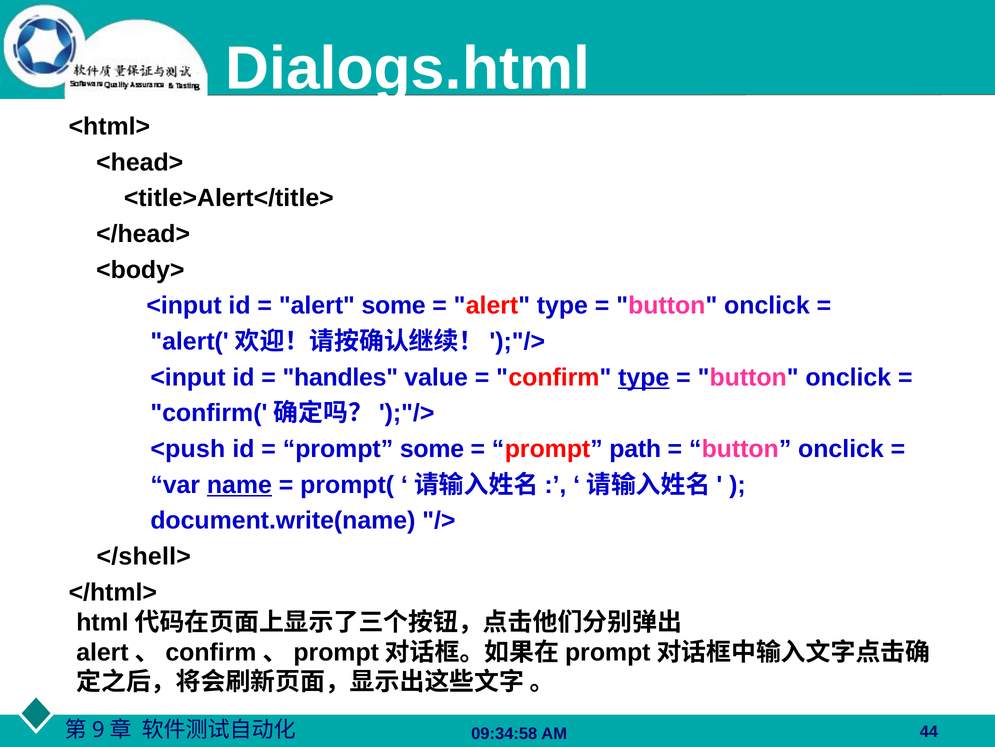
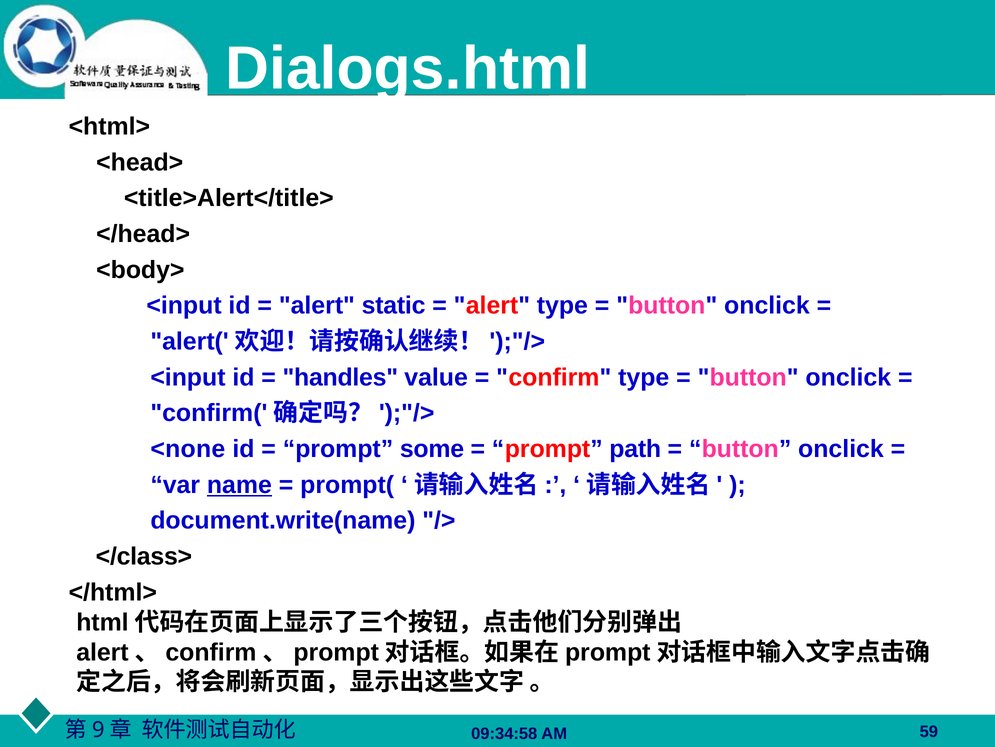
alert some: some -> static
type at (644, 377) underline: present -> none
<push: <push -> <none
</shell>: </shell> -> </class>
44: 44 -> 59
